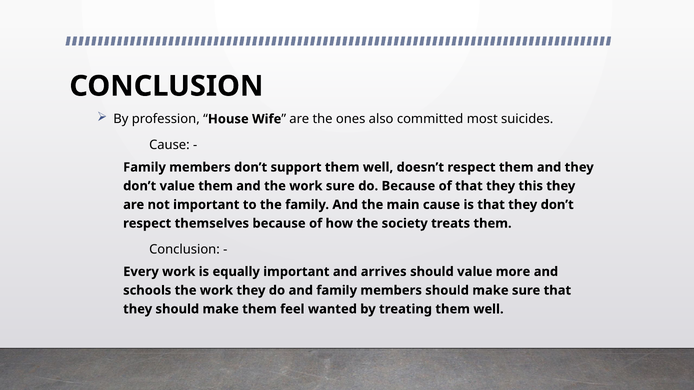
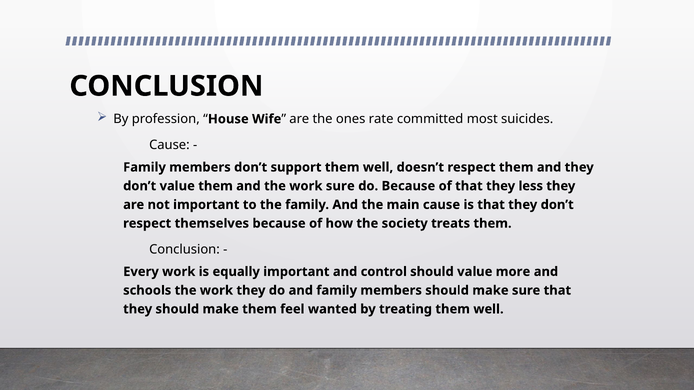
also: also -> rate
this: this -> less
arrives: arrives -> control
